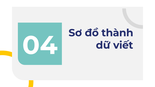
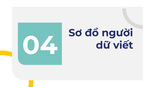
thành: thành -> người
